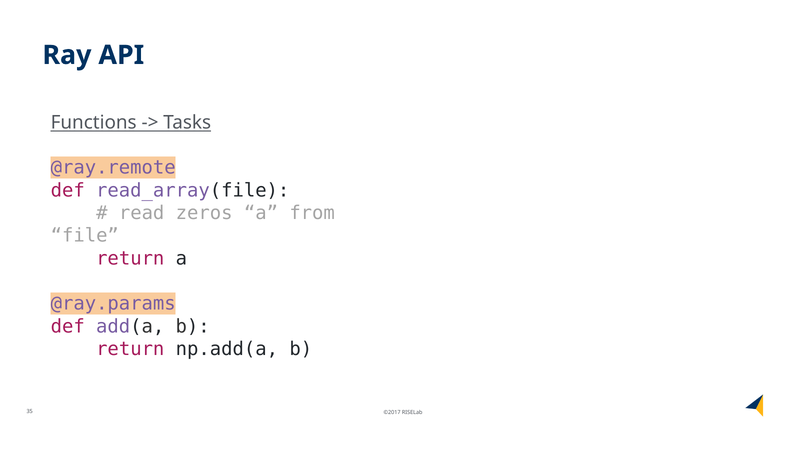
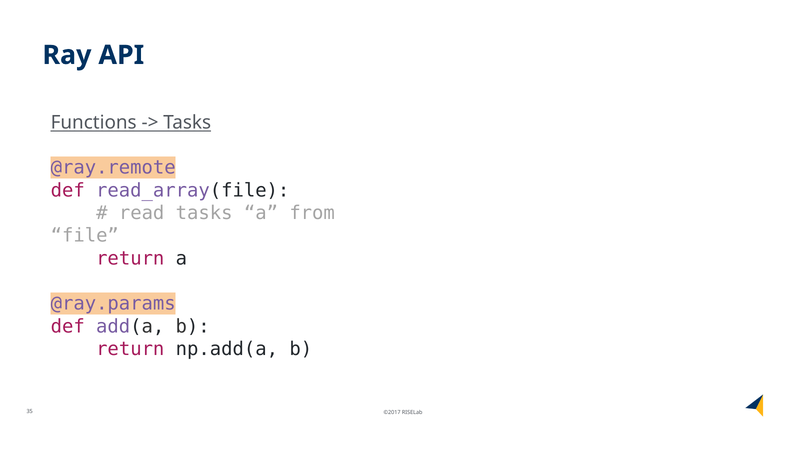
read zeros: zeros -> tasks
